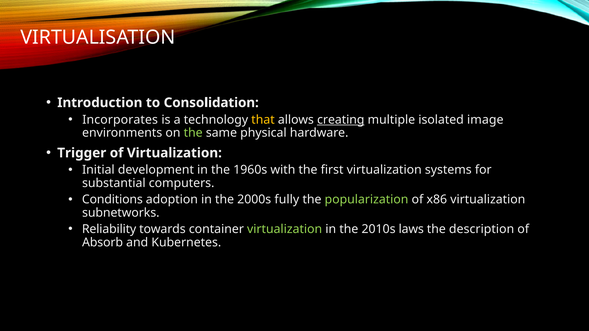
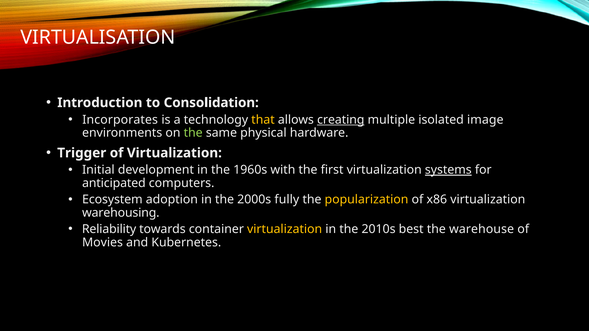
systems underline: none -> present
substantial: substantial -> anticipated
Conditions: Conditions -> Ecosystem
popularization colour: light green -> yellow
subnetworks: subnetworks -> warehousing
virtualization at (285, 229) colour: light green -> yellow
laws: laws -> best
description: description -> warehouse
Absorb: Absorb -> Movies
